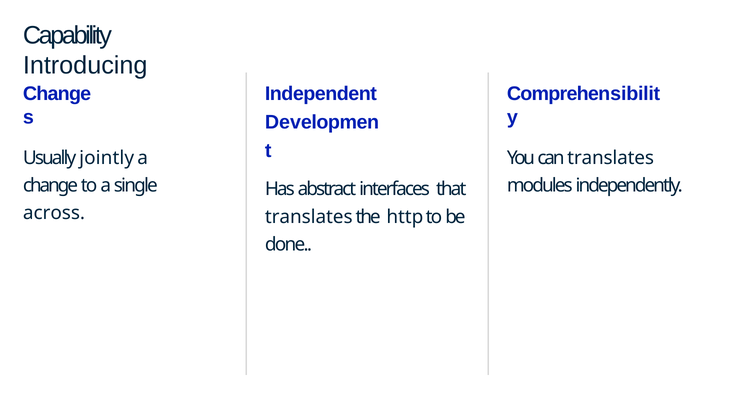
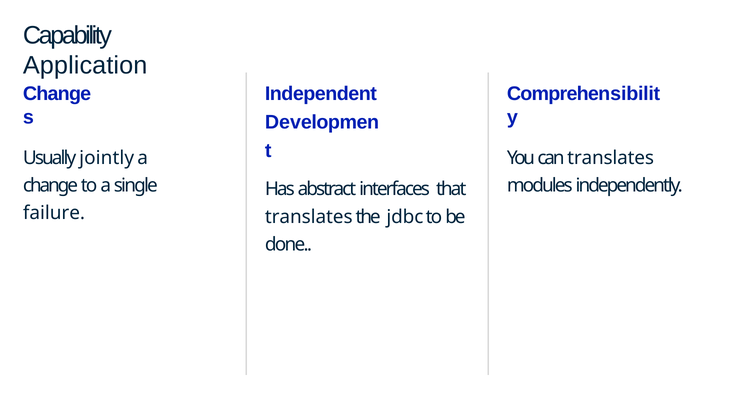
Introducing: Introducing -> Application
across: across -> failure
http: http -> jdbc
